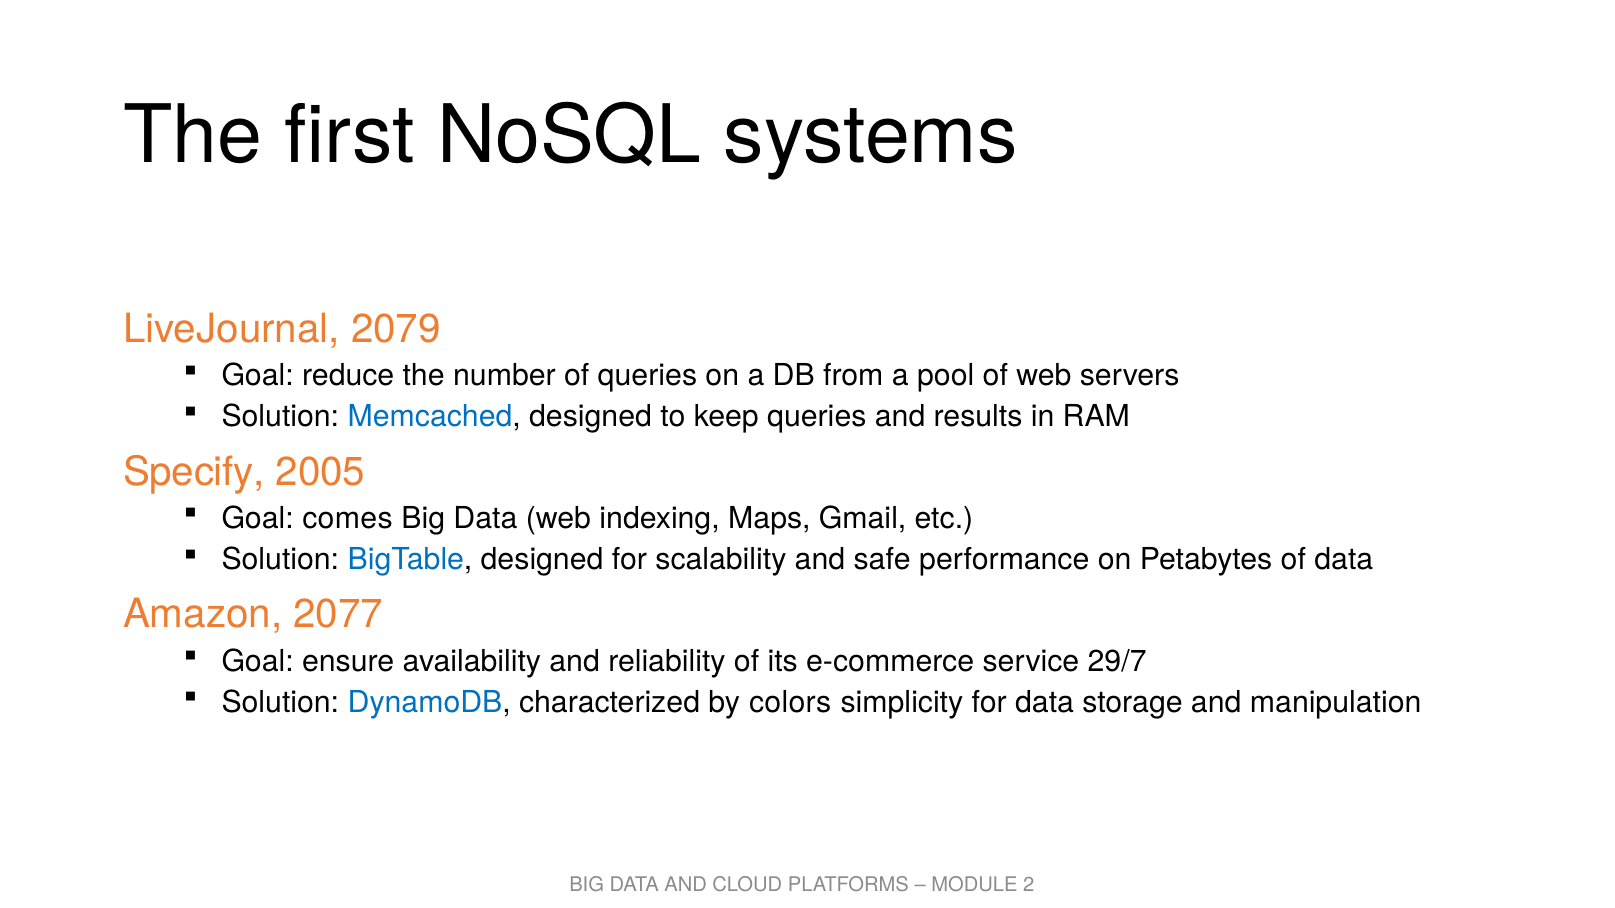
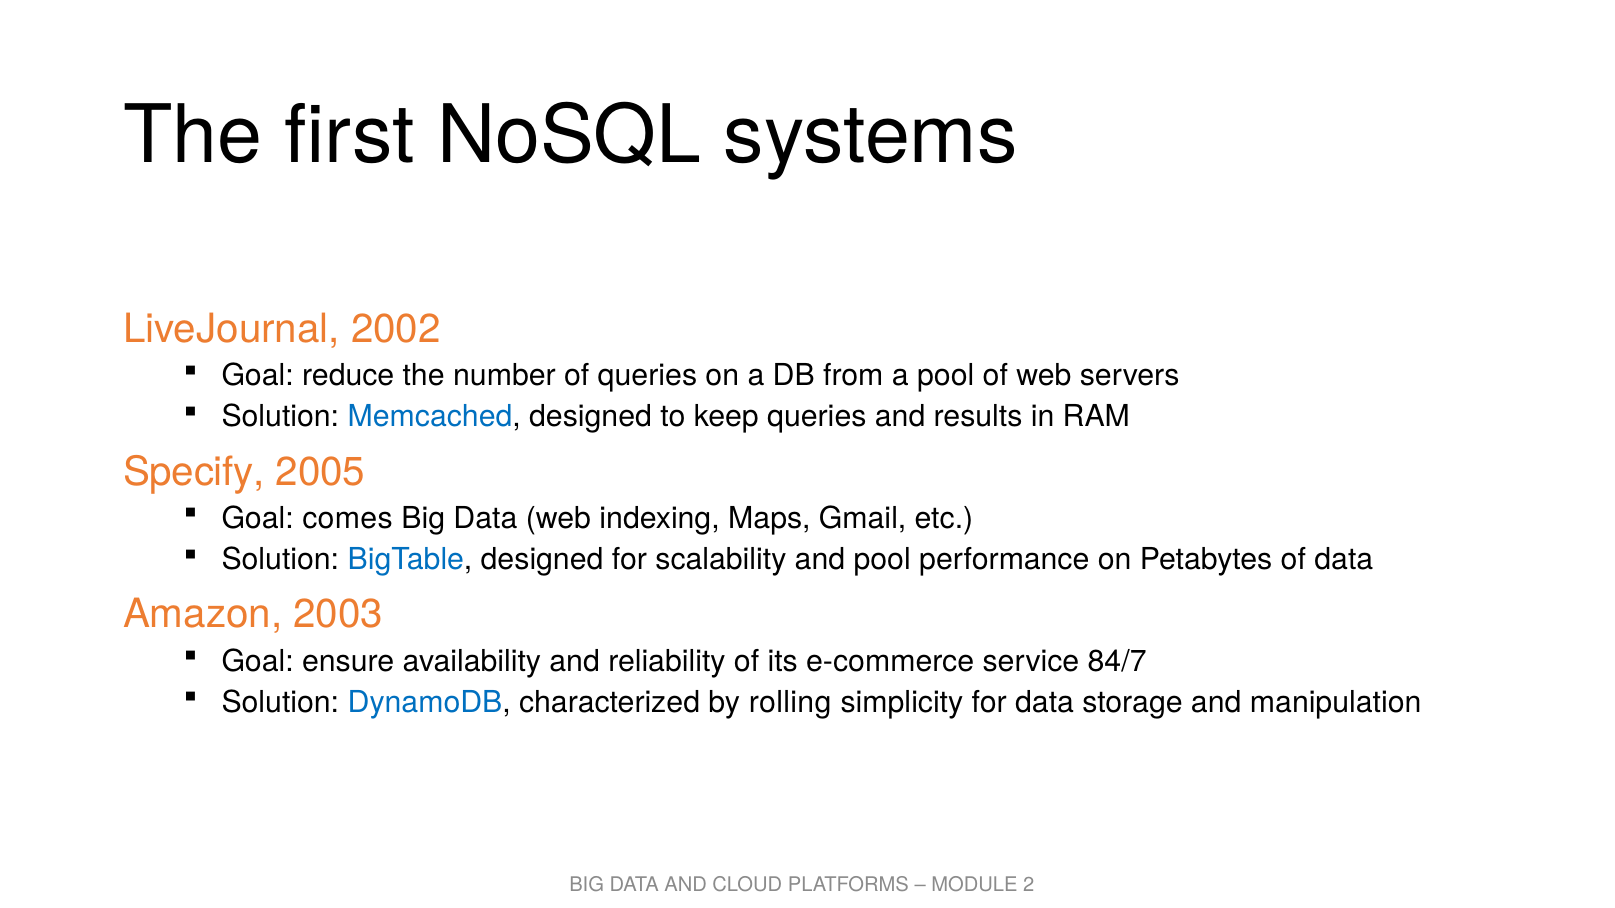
2079: 2079 -> 2002
and safe: safe -> pool
2077: 2077 -> 2003
29/7: 29/7 -> 84/7
colors: colors -> rolling
